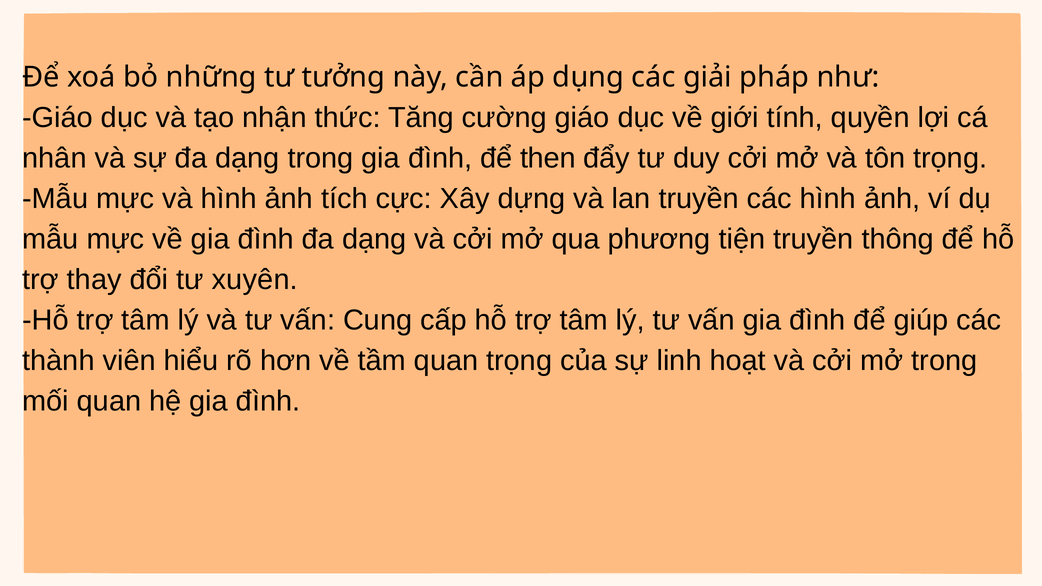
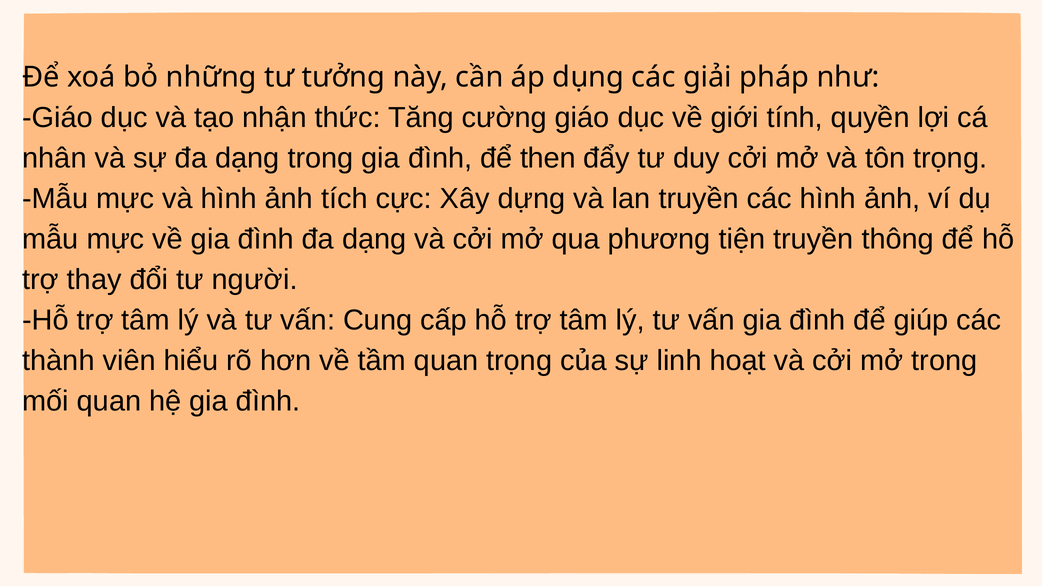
xuyên: xuyên -> người
